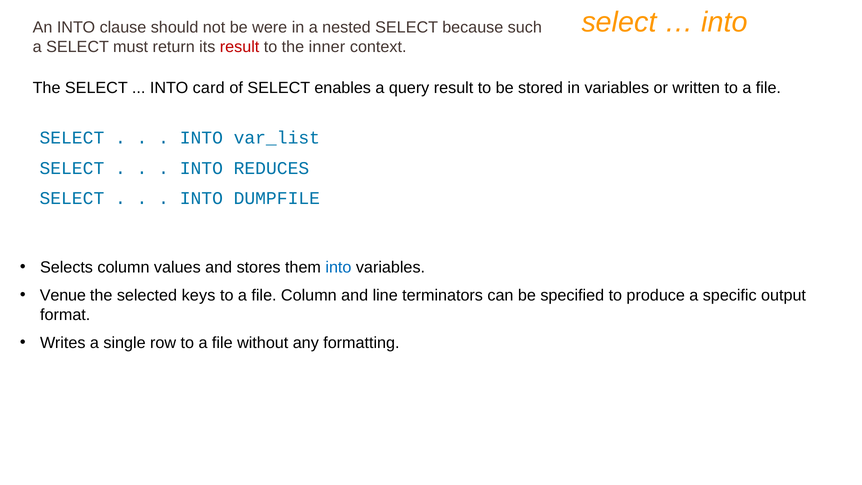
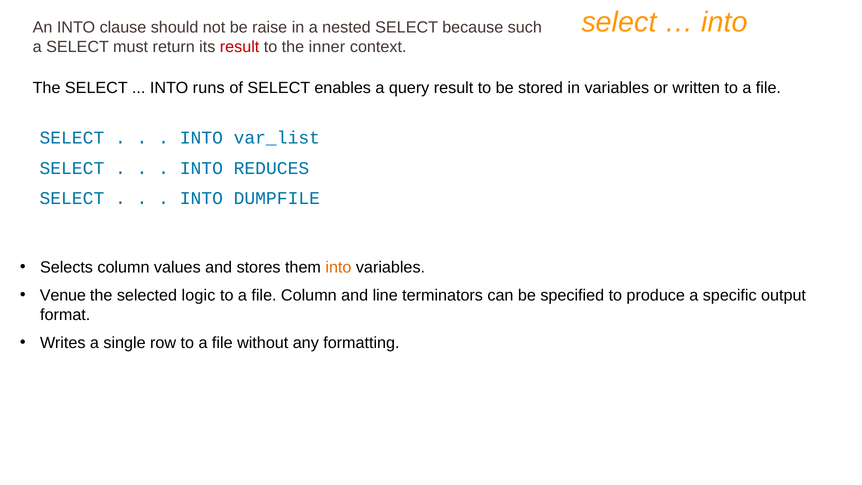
were: were -> raise
card: card -> runs
into at (338, 267) colour: blue -> orange
keys: keys -> logic
